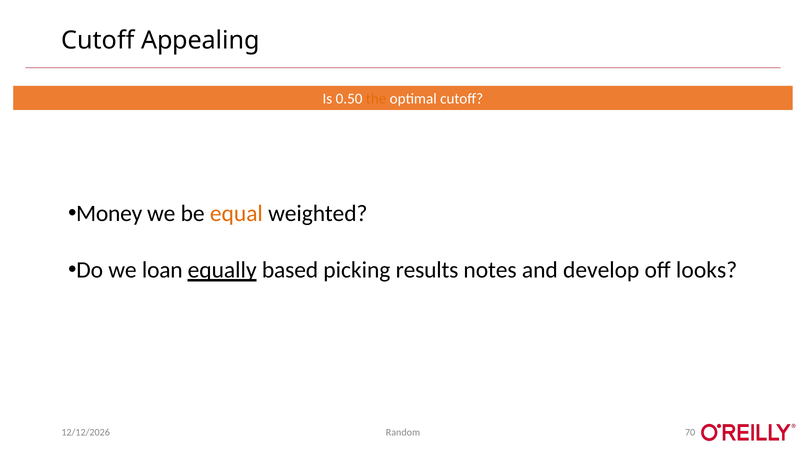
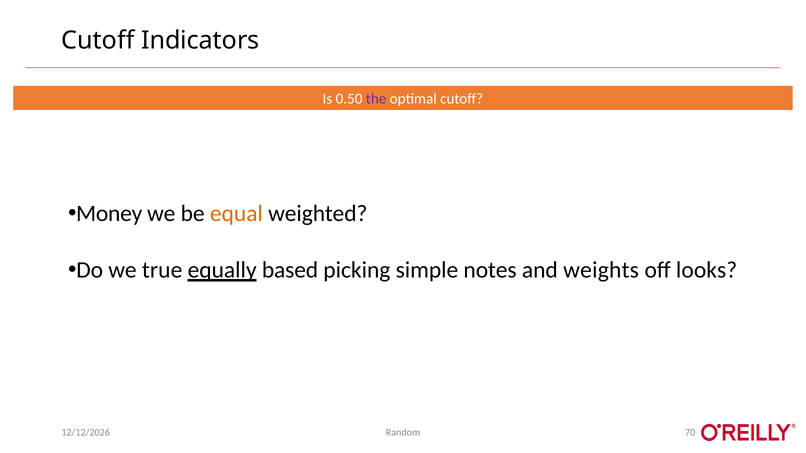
Appealing: Appealing -> Indicators
the colour: orange -> purple
loan: loan -> true
results: results -> simple
develop: develop -> weights
